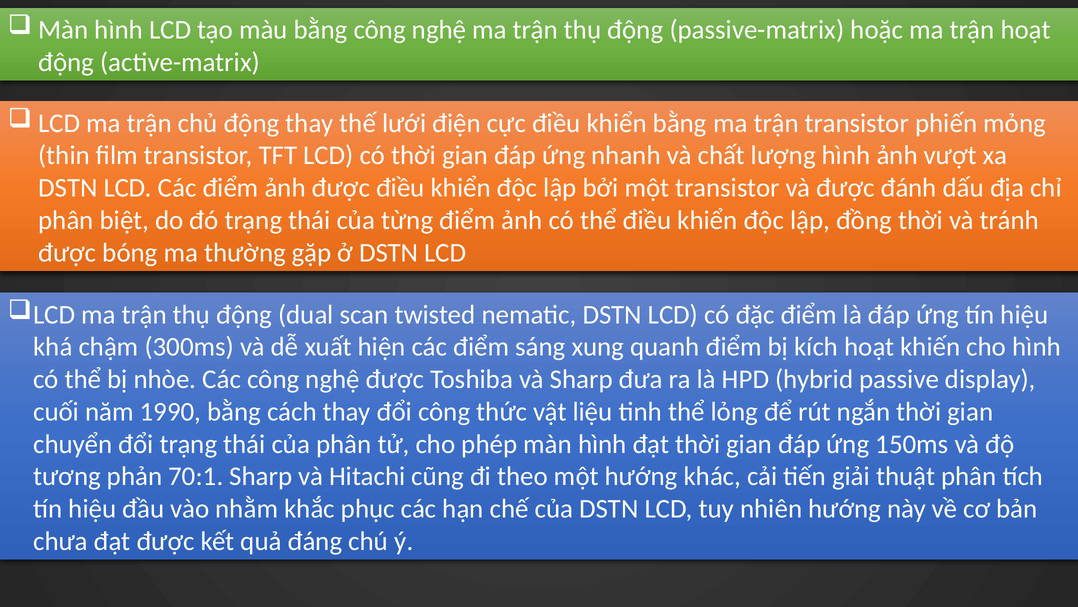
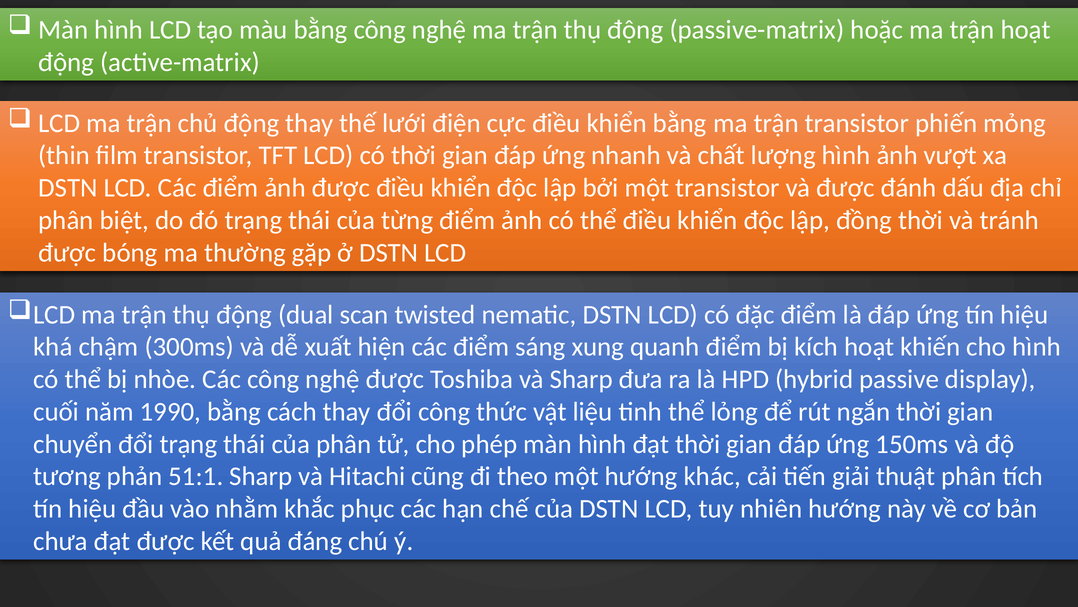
70:1: 70:1 -> 51:1
